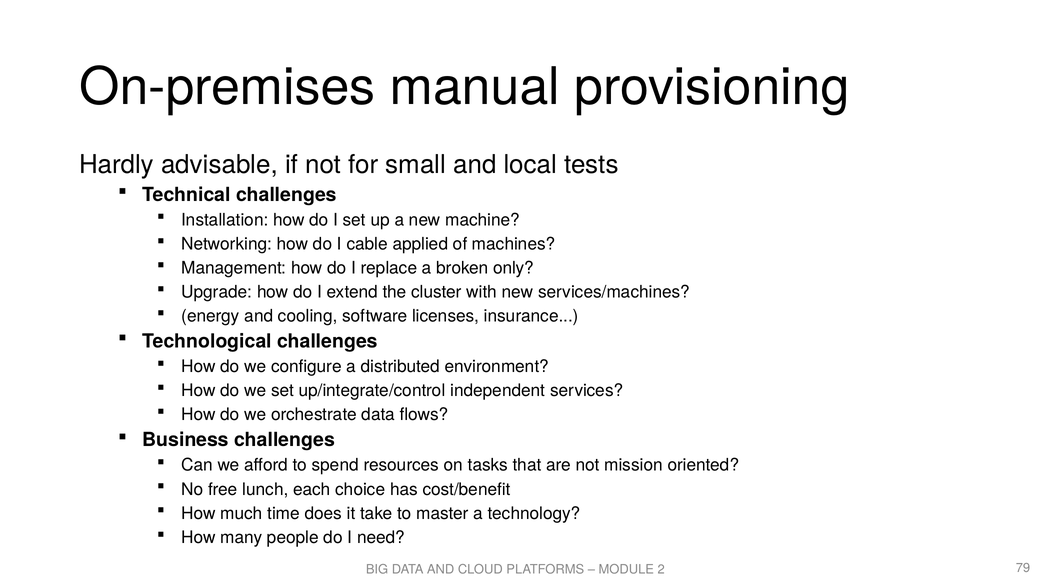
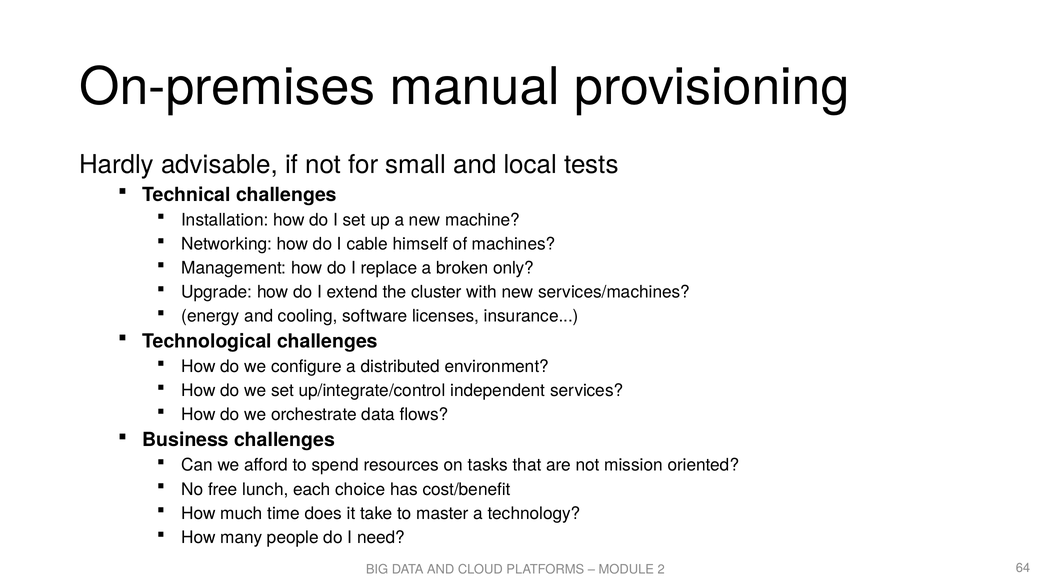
applied: applied -> himself
79: 79 -> 64
